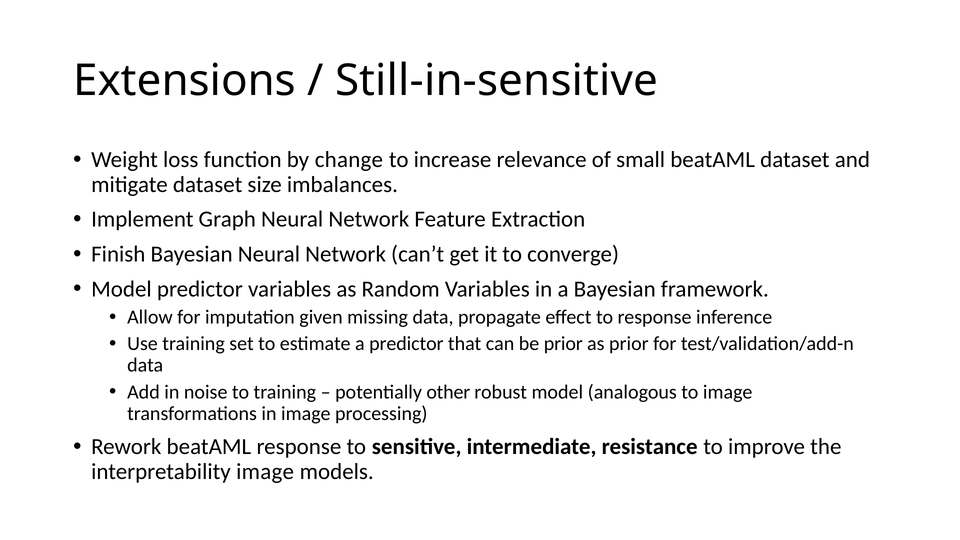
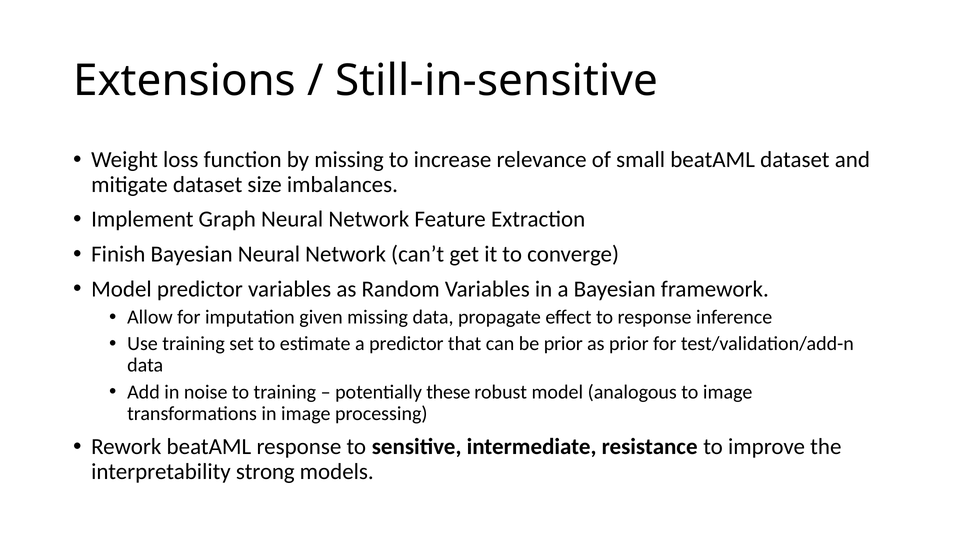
by change: change -> missing
other: other -> these
interpretability image: image -> strong
